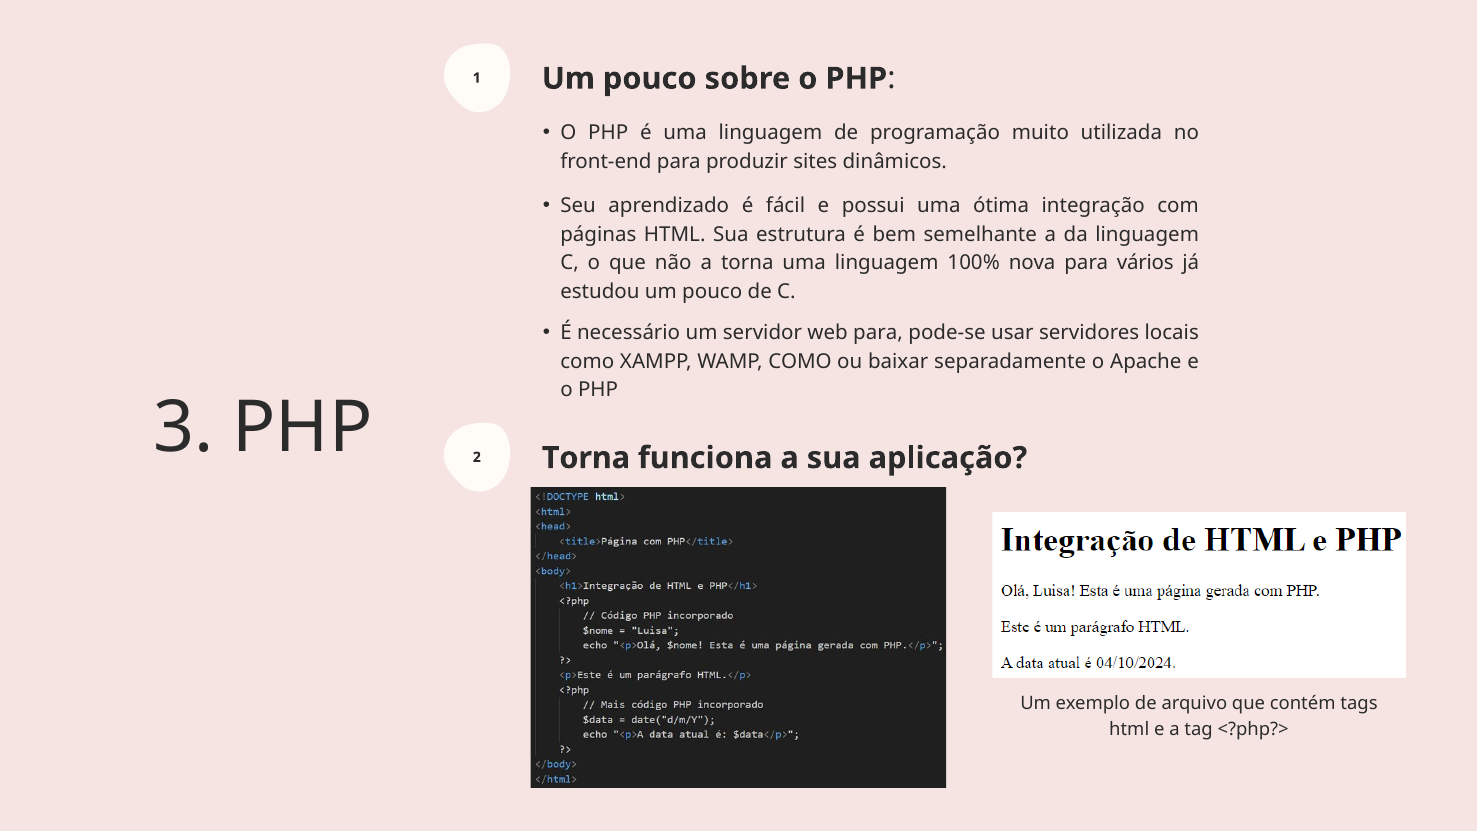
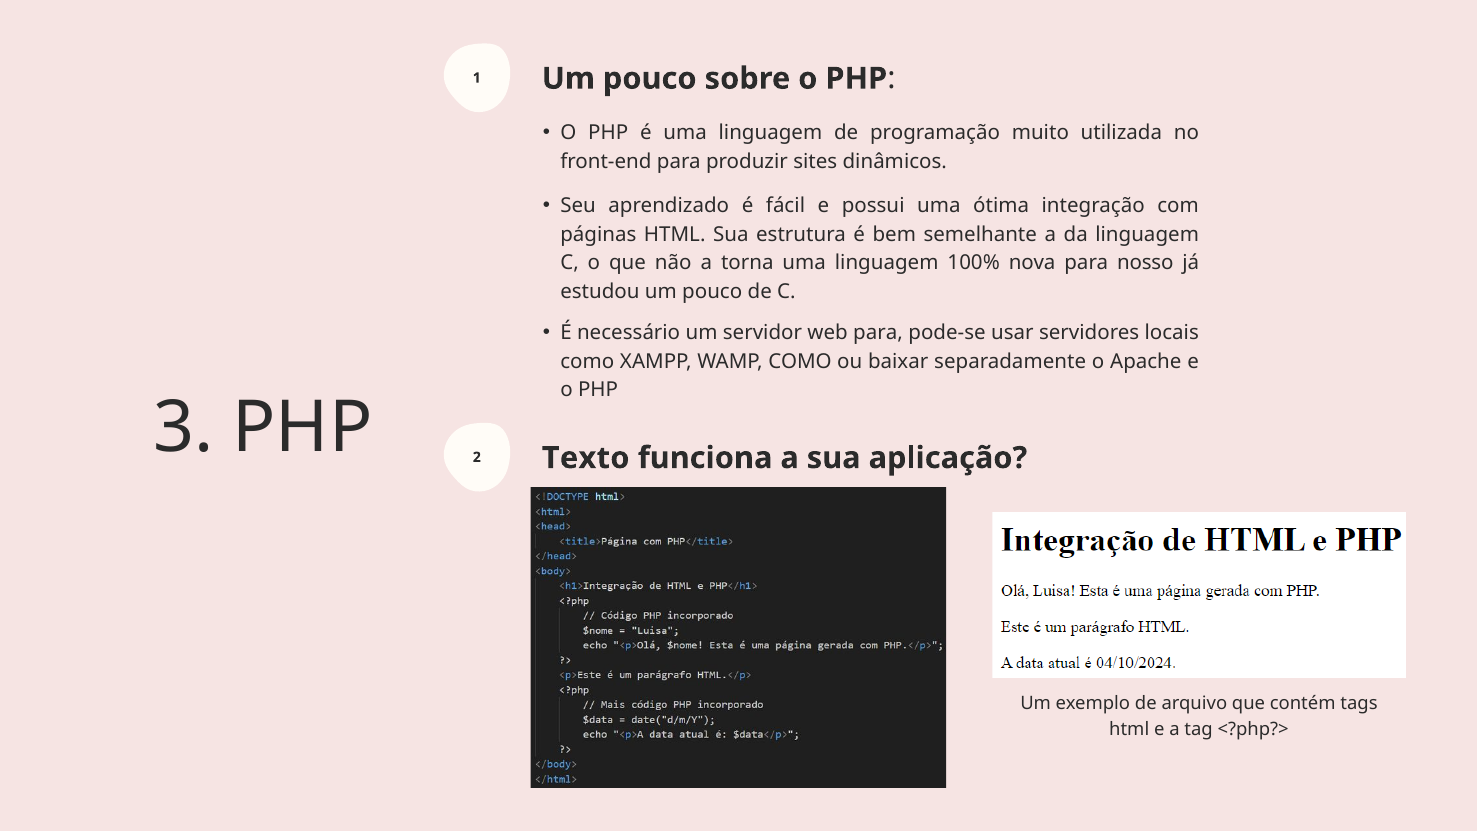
vários: vários -> nosso
Torna at (586, 458): Torna -> Texto
